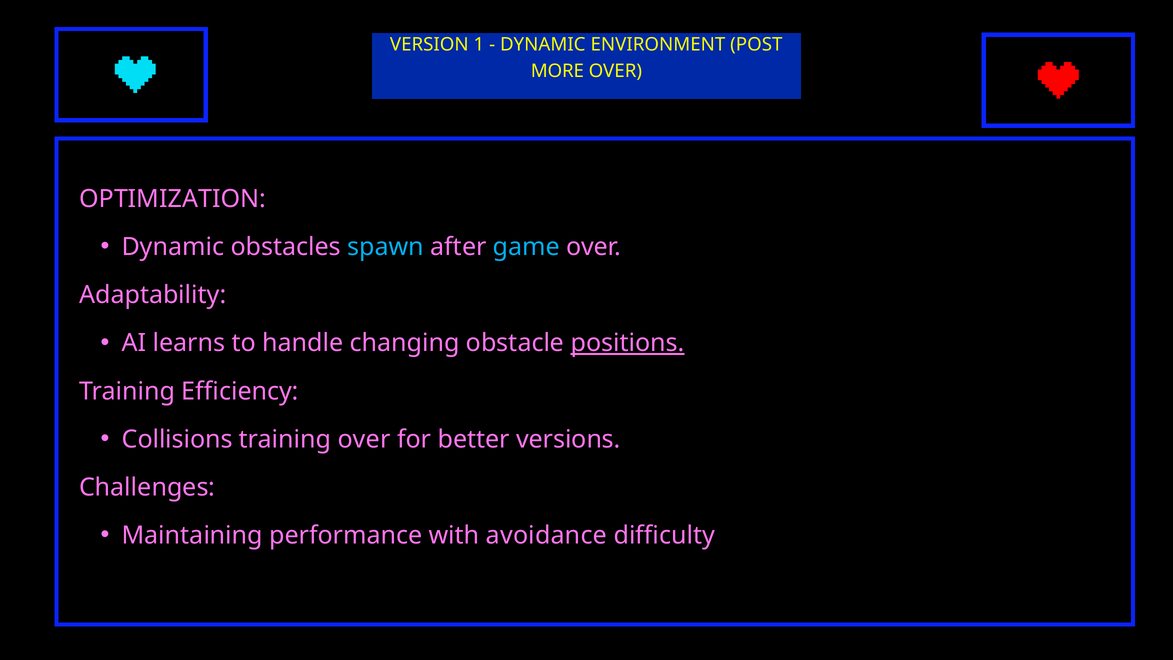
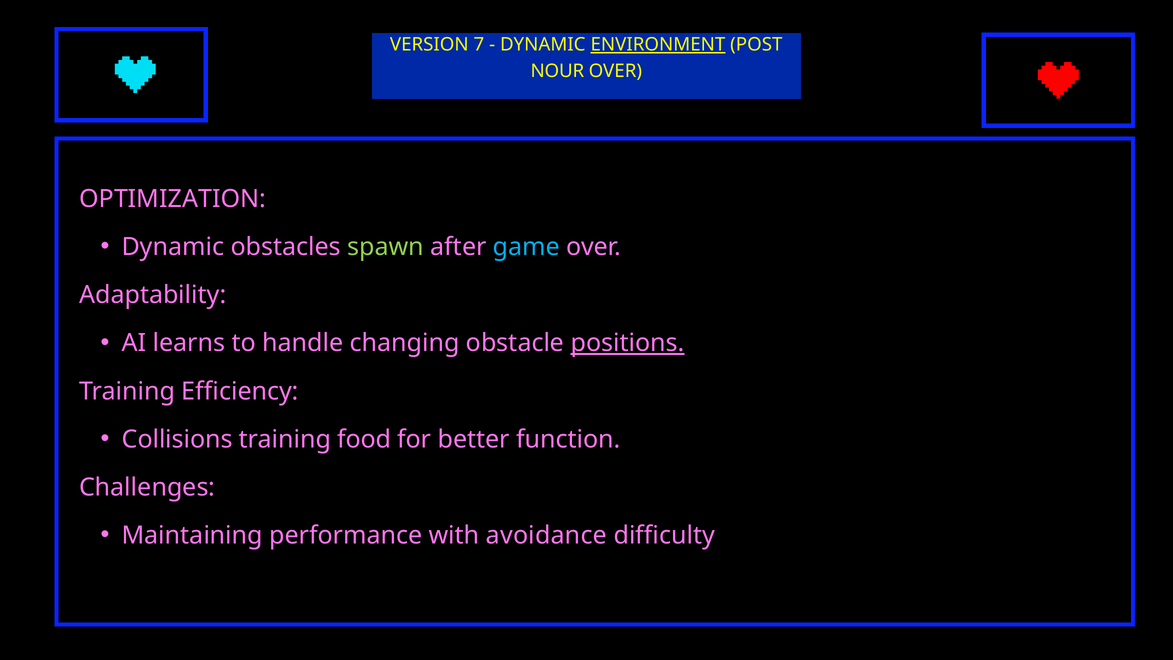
1: 1 -> 7
ENVIRONMENT underline: none -> present
MORE: MORE -> NOUR
spawn colour: light blue -> light green
training over: over -> food
versions: versions -> function
